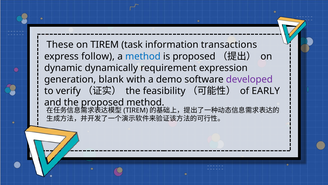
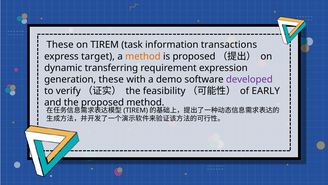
follow: follow -> target
method at (143, 56) colour: blue -> orange
dynamically: dynamically -> transferring
generation blank: blank -> these
